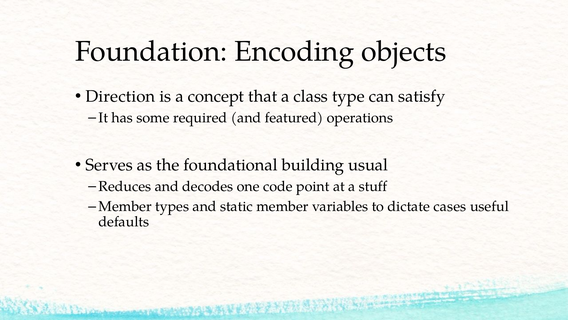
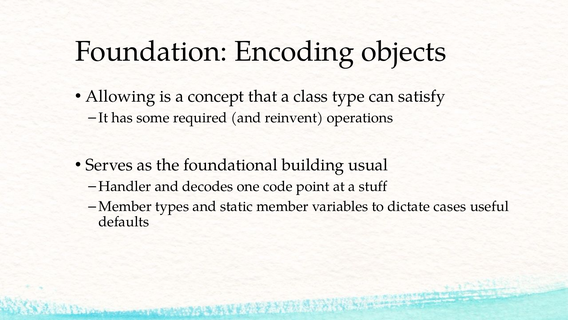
Direction: Direction -> Allowing
featured: featured -> reinvent
Reduces: Reduces -> Handler
